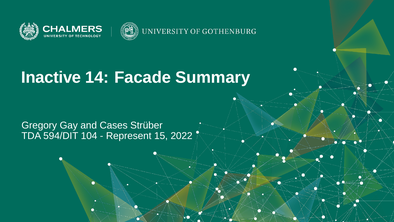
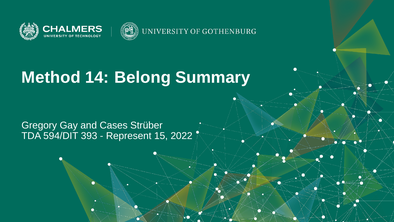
Inactive: Inactive -> Method
Facade: Facade -> Belong
104: 104 -> 393
